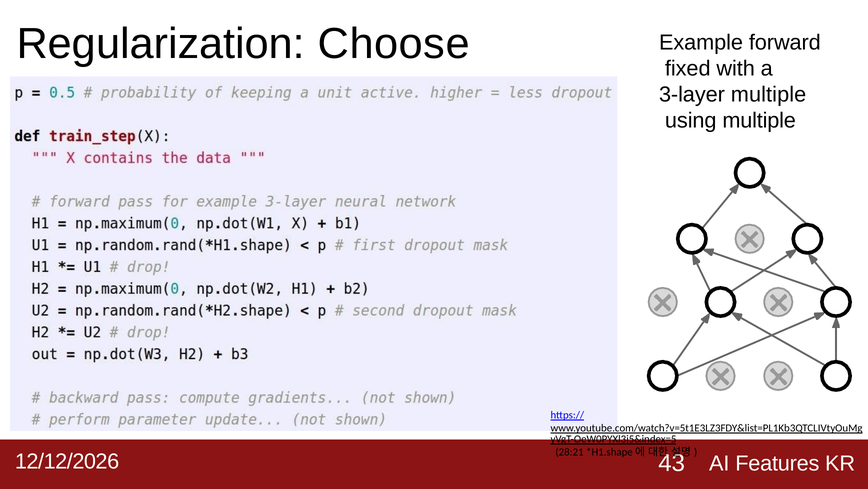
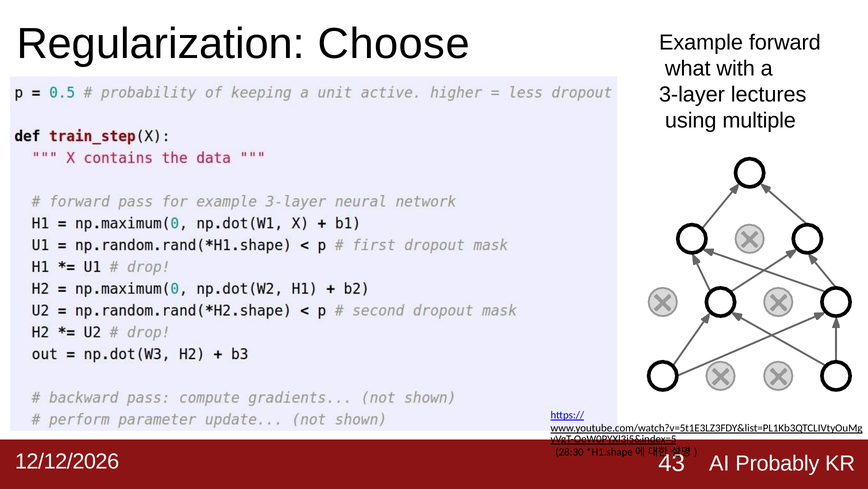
fixed: fixed -> what
3-layer multiple: multiple -> lectures
28:21: 28:21 -> 28:30
Features: Features -> Probably
